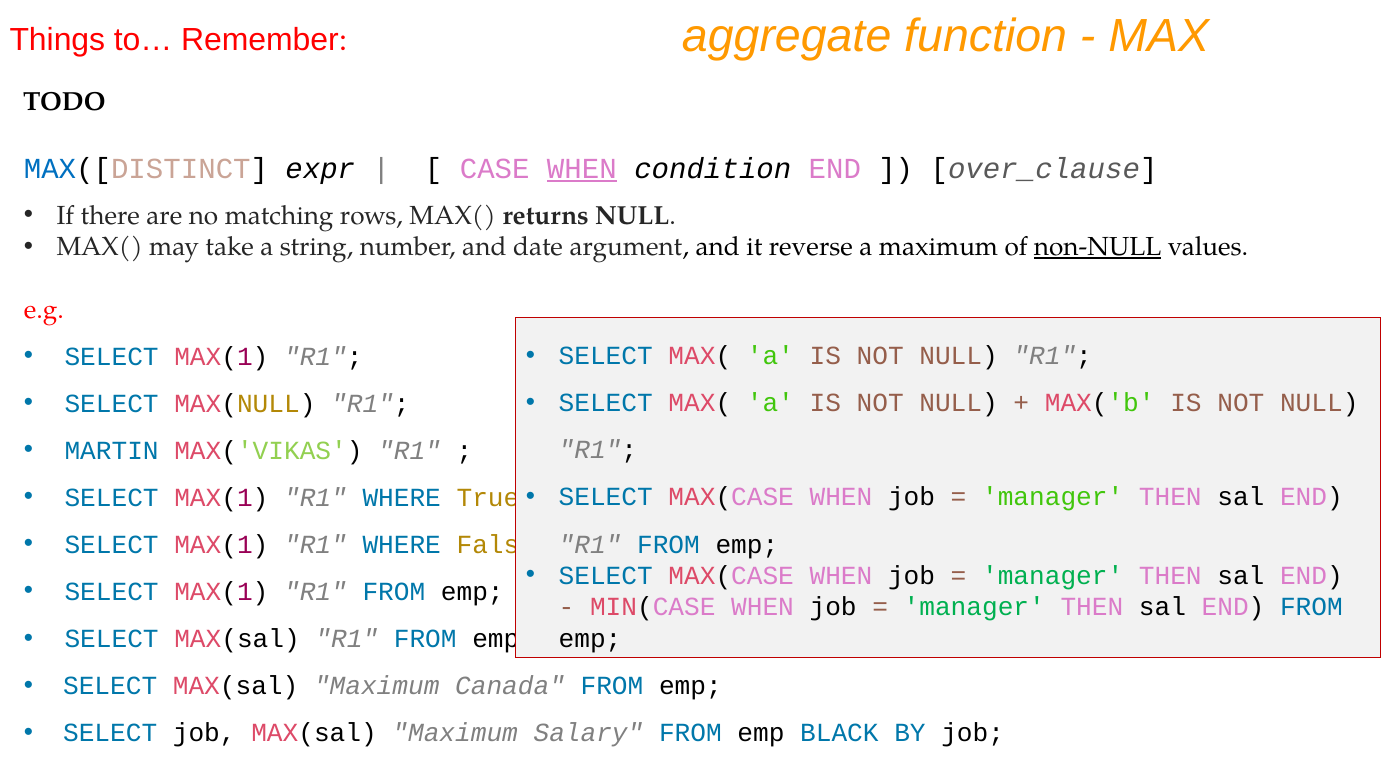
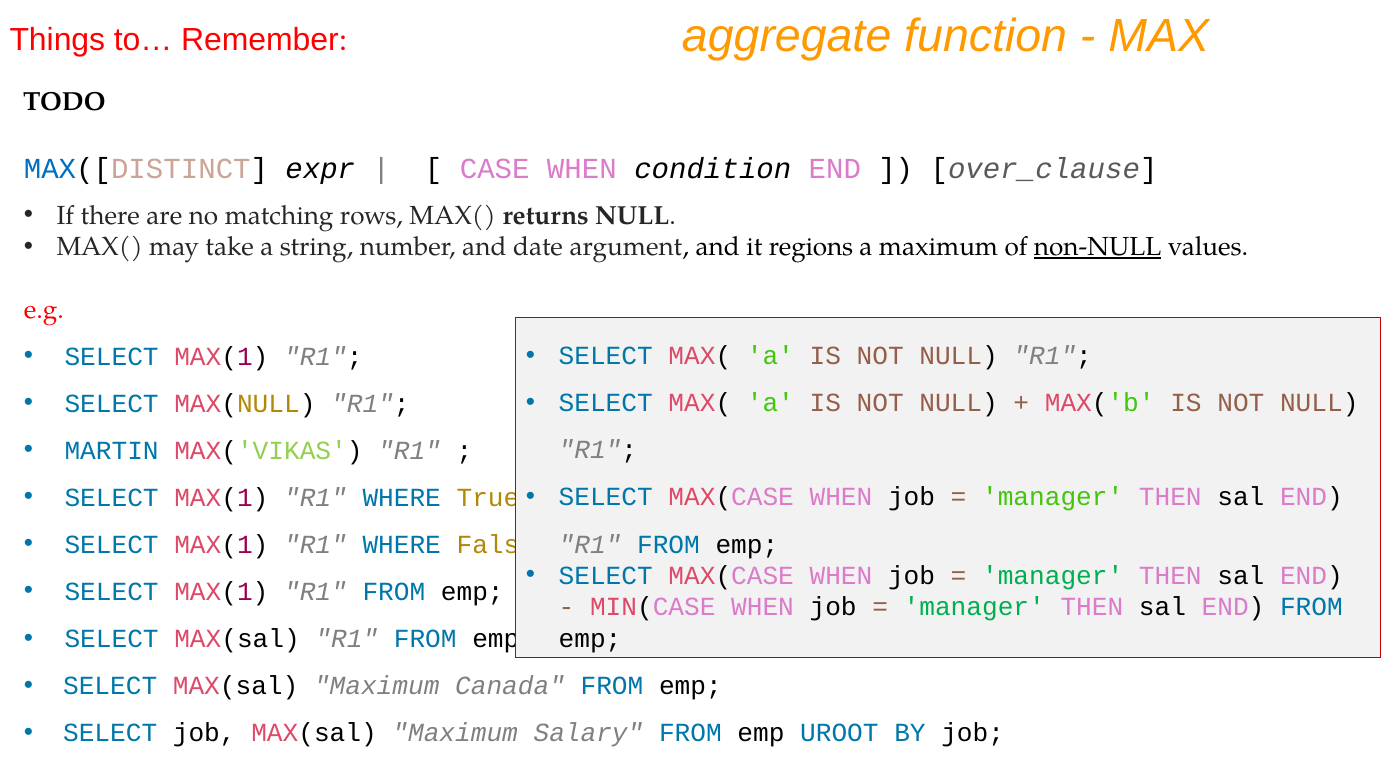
WHEN at (582, 169) underline: present -> none
reverse: reverse -> regions
BLACK: BLACK -> UROOT
